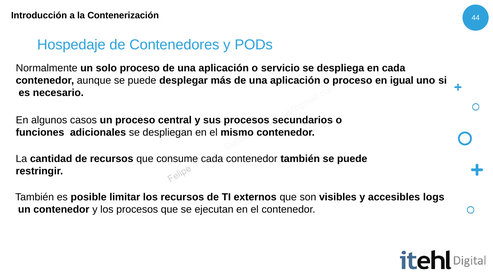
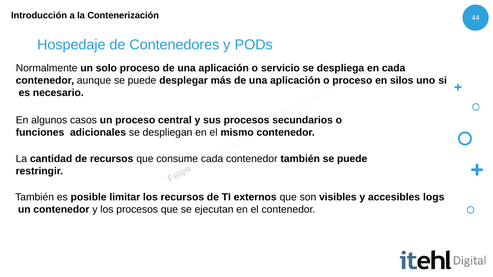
igual: igual -> silos
